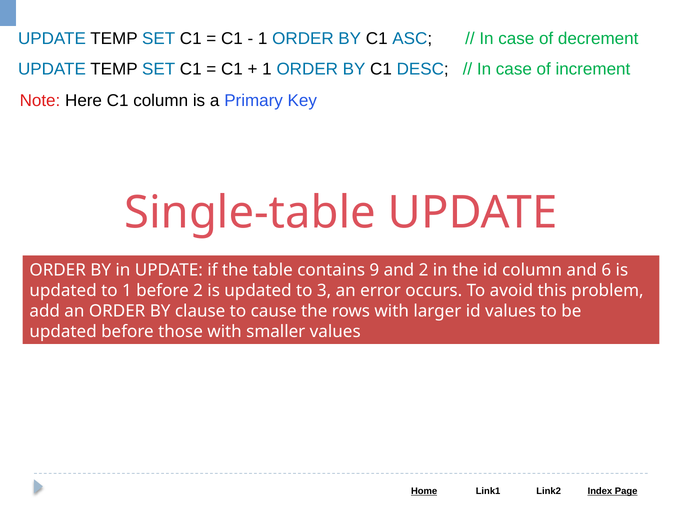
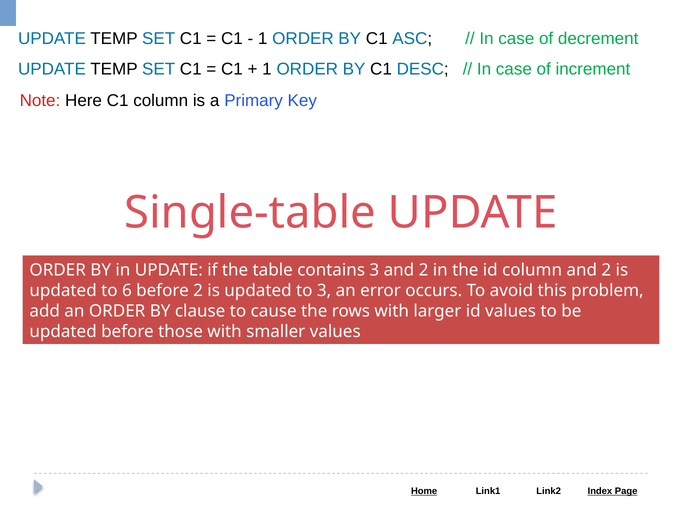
contains 9: 9 -> 3
column and 6: 6 -> 2
to 1: 1 -> 6
